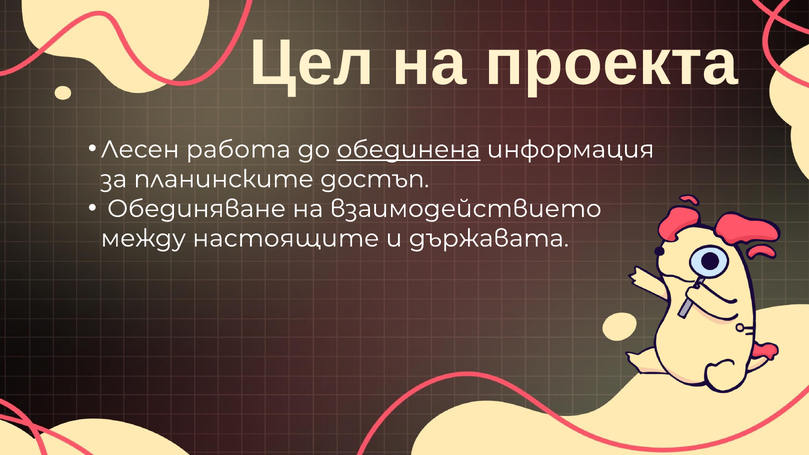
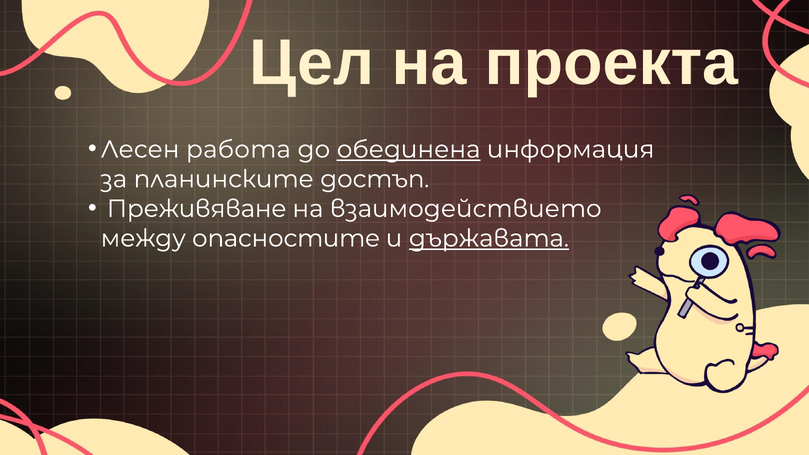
Обединяване: Обединяване -> Преживяване
настоящите: настоящите -> опасностите
държавата underline: none -> present
